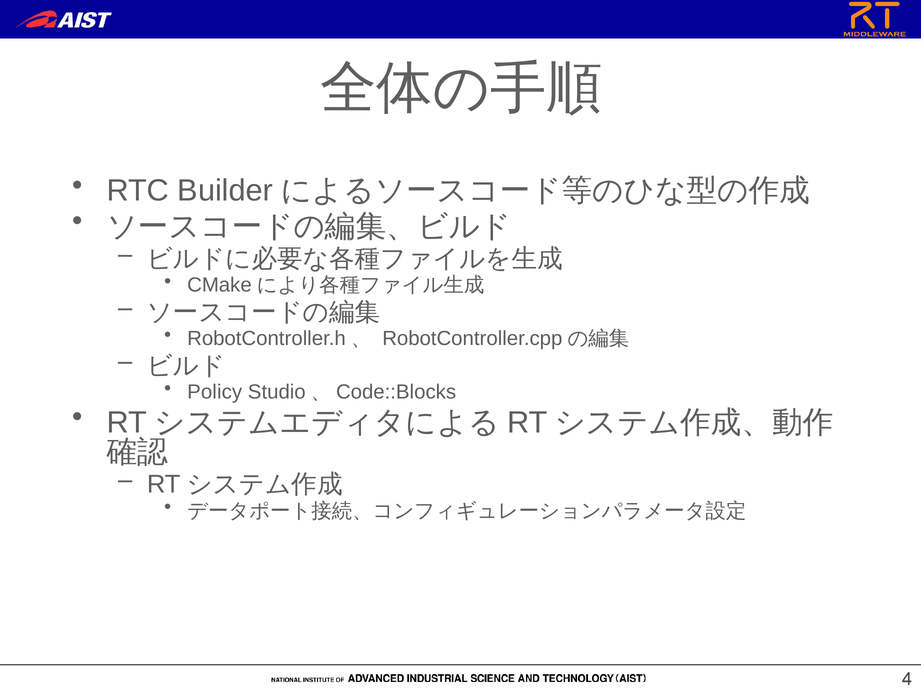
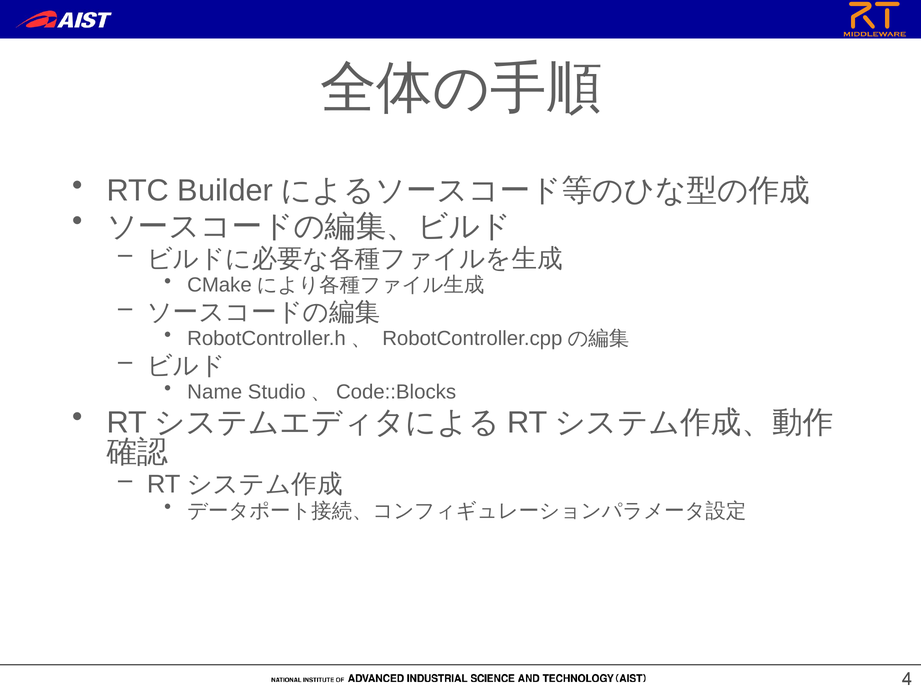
Policy: Policy -> Name
